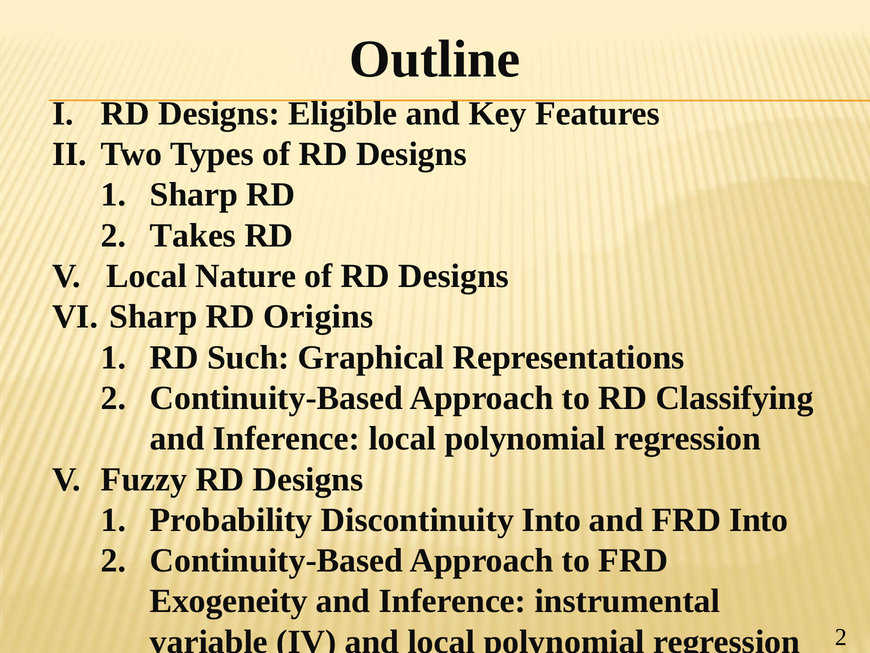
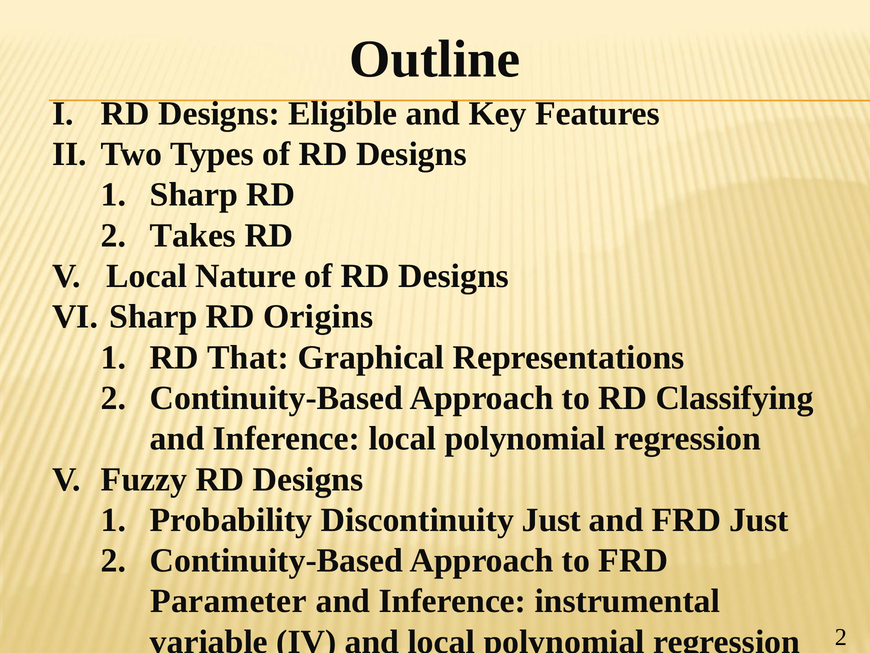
Such: Such -> That
Discontinuity Into: Into -> Just
FRD Into: Into -> Just
Exogeneity: Exogeneity -> Parameter
